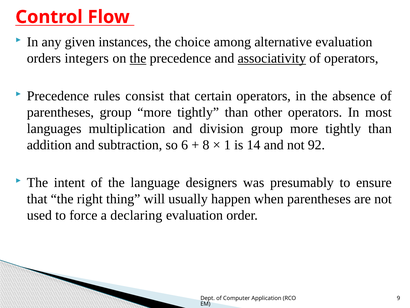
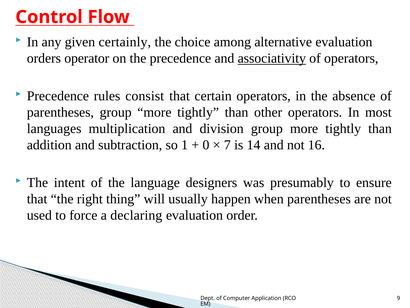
instances: instances -> certainly
integers: integers -> operator
the at (138, 58) underline: present -> none
6: 6 -> 1
8: 8 -> 0
1: 1 -> 7
92: 92 -> 16
